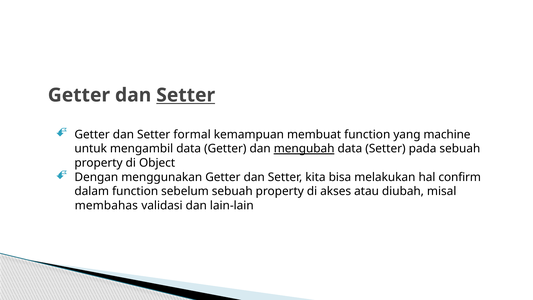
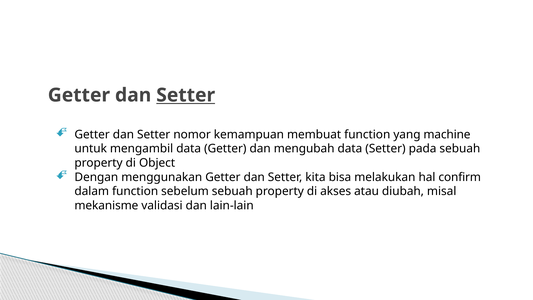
formal: formal -> nomor
mengubah underline: present -> none
membahas: membahas -> mekanisme
